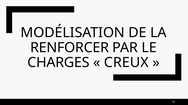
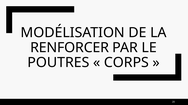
CHARGES: CHARGES -> POUTRES
CREUX: CREUX -> CORPS
